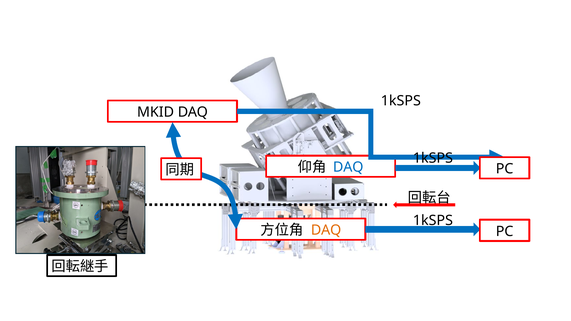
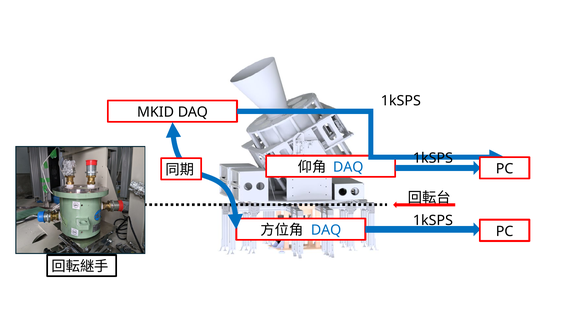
DAQ at (326, 230) colour: orange -> blue
